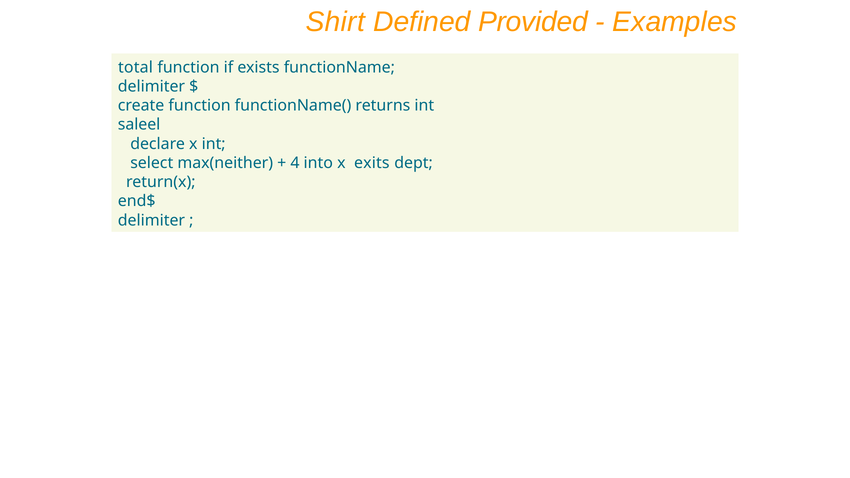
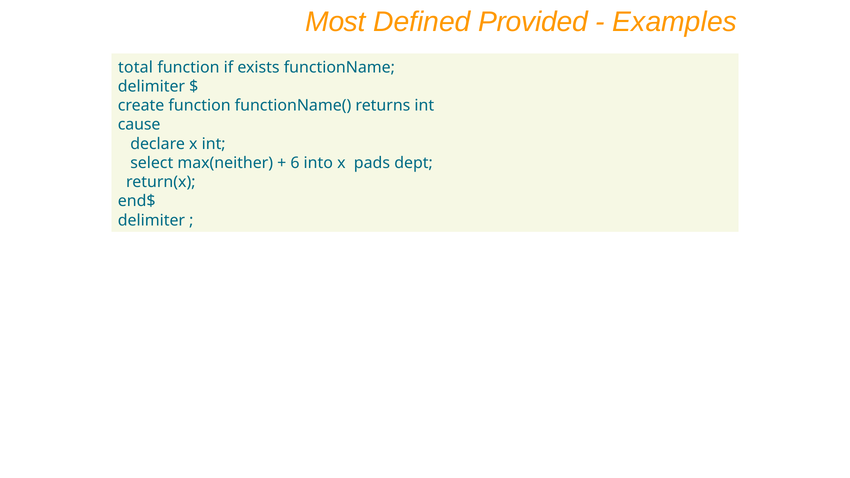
Shirt: Shirt -> Most
saleel: saleel -> cause
4: 4 -> 6
exits: exits -> pads
